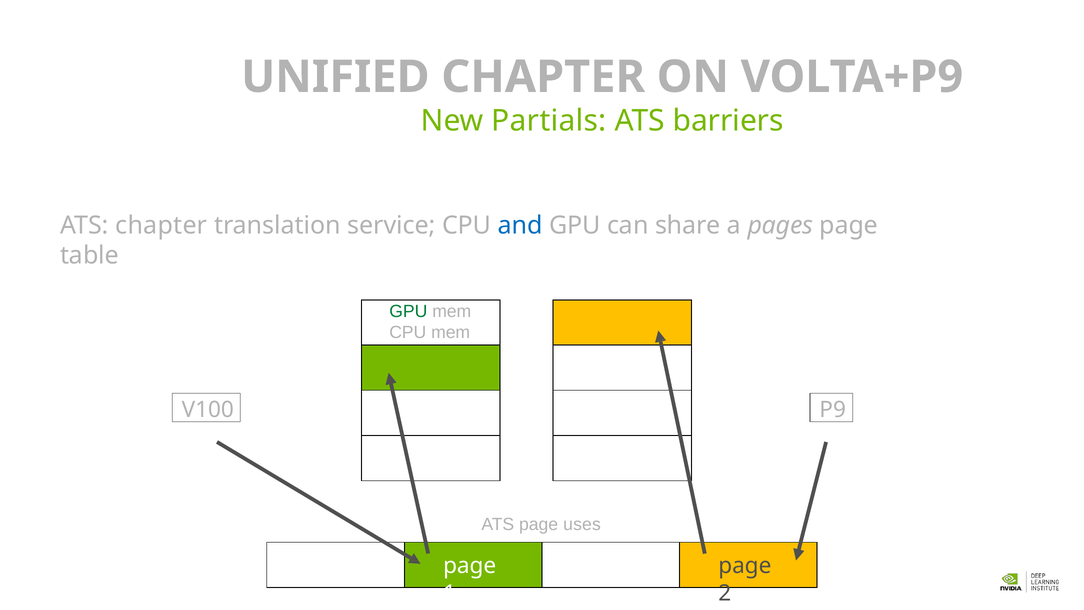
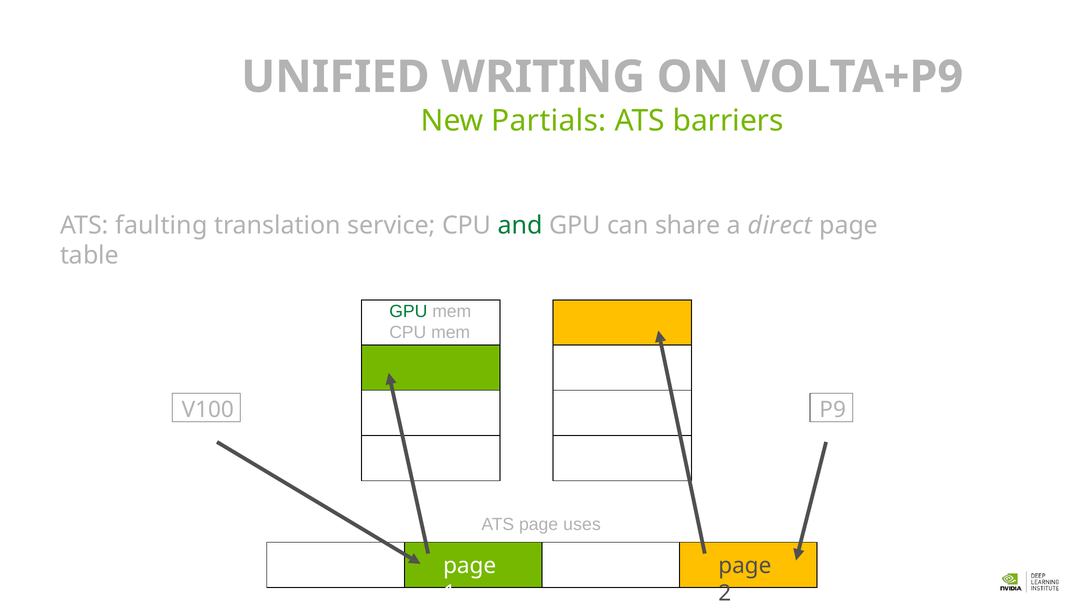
UNIFIED CHAPTER: CHAPTER -> WRITING
ATS chapter: chapter -> faulting
and colour: blue -> green
pages: pages -> direct
